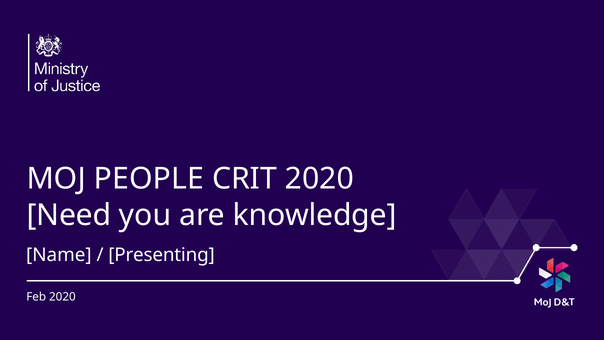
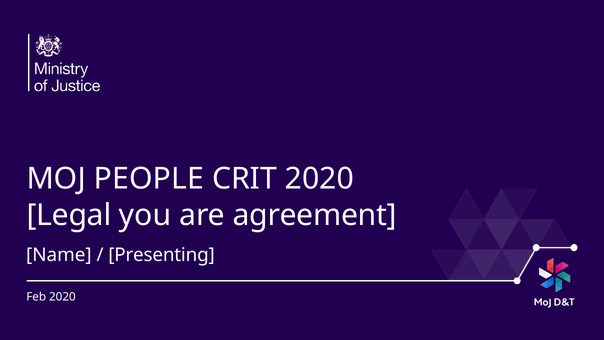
Need: Need -> Legal
knowledge: knowledge -> agreement
